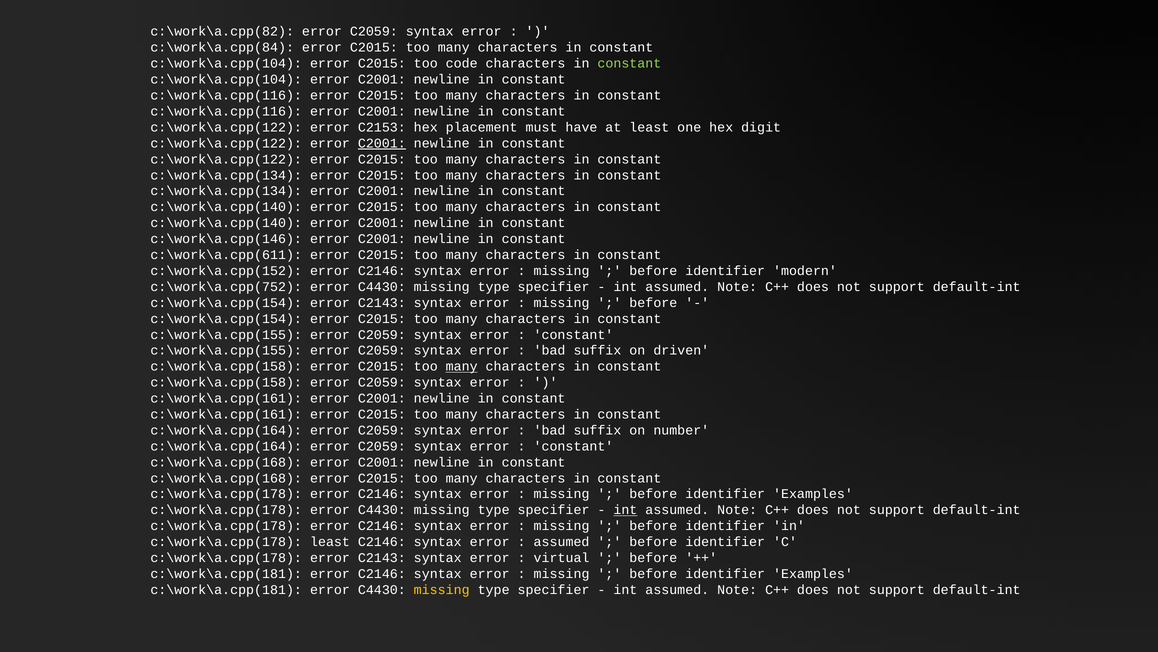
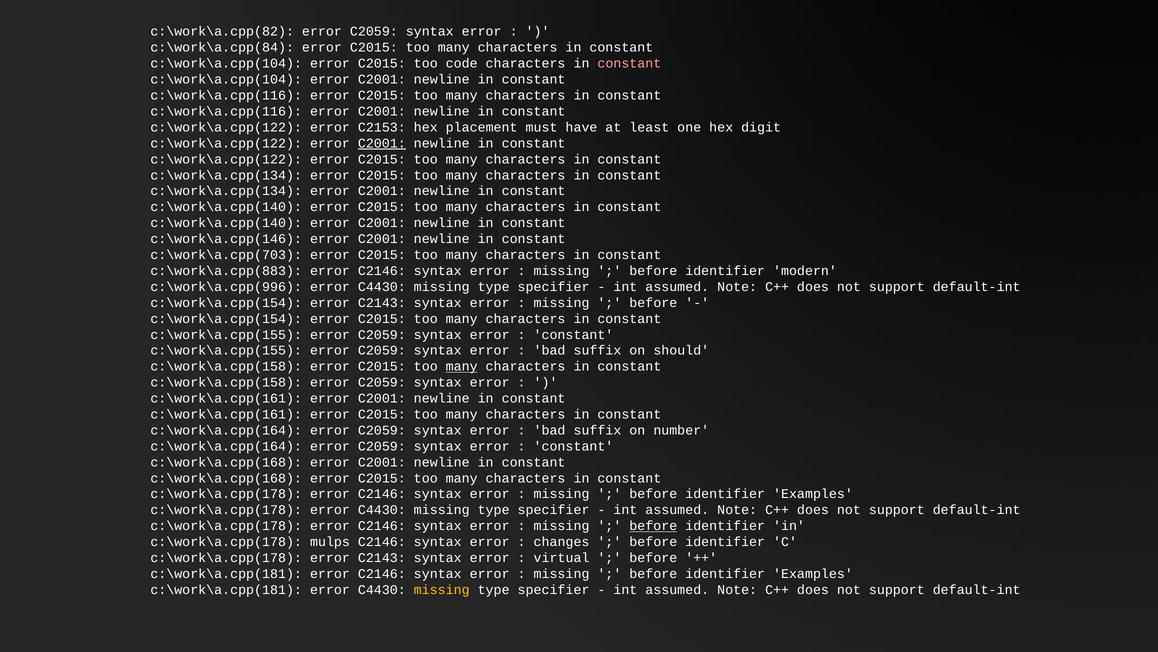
constant at (629, 63) colour: light green -> pink
c:\work\a.cpp(611: c:\work\a.cpp(611 -> c:\work\a.cpp(703
c:\work\a.cpp(152: c:\work\a.cpp(152 -> c:\work\a.cpp(883
c:\work\a.cpp(752: c:\work\a.cpp(752 -> c:\work\a.cpp(996
driven: driven -> should
int at (625, 510) underline: present -> none
before at (653, 526) underline: none -> present
c:\work\a.cpp(178 least: least -> mulps
assumed at (562, 541): assumed -> changes
